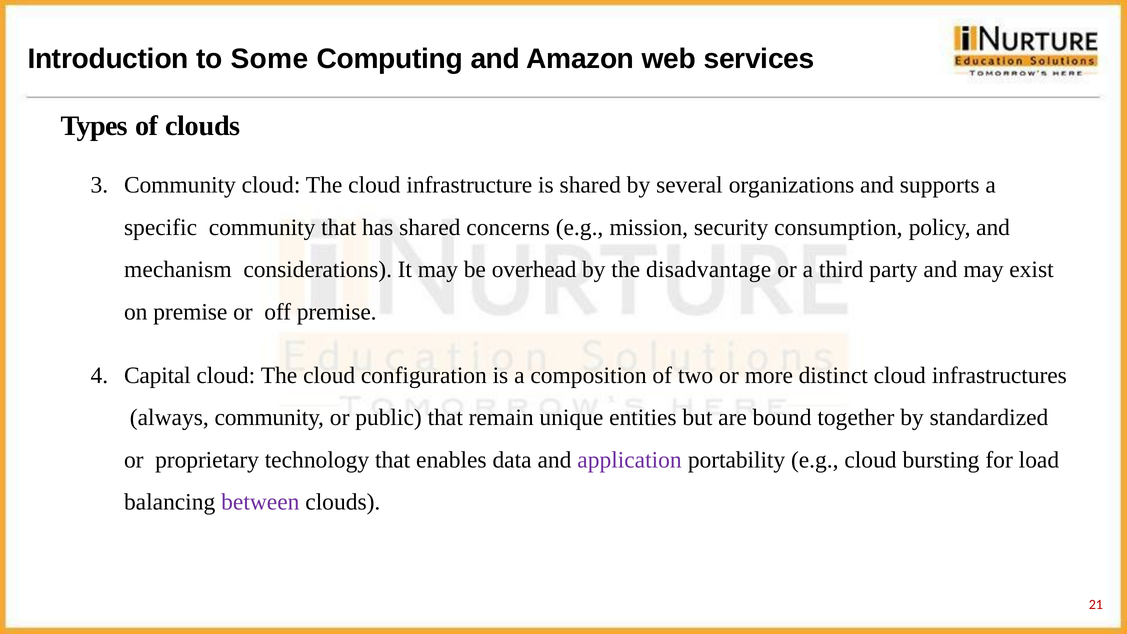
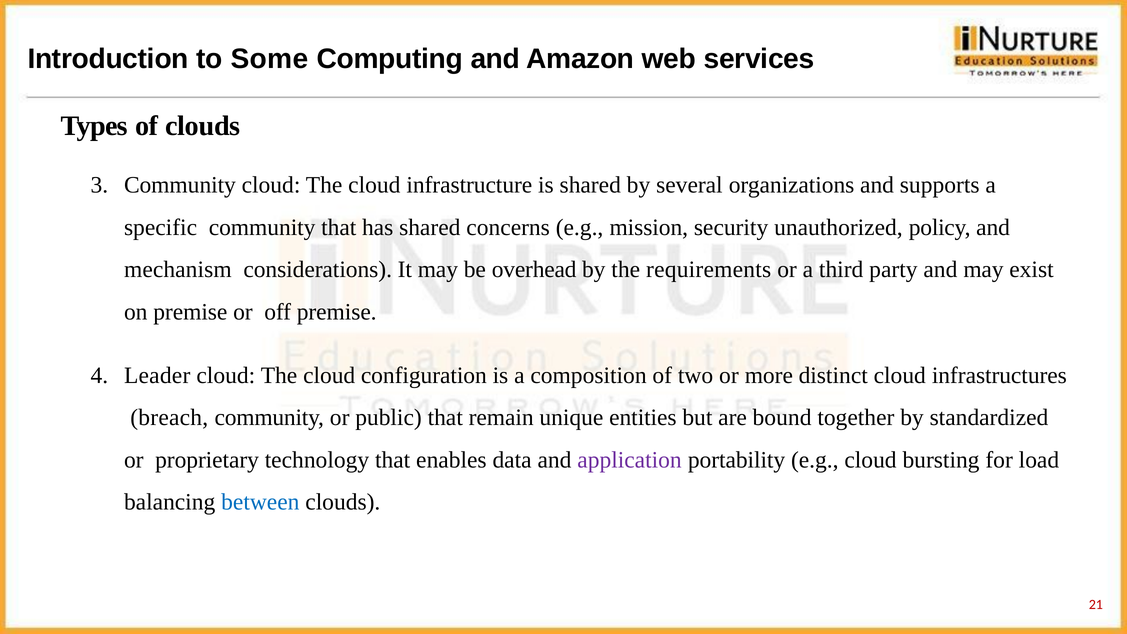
consumption: consumption -> unauthorized
disadvantage: disadvantage -> requirements
Capital: Capital -> Leader
always: always -> breach
between colour: purple -> blue
